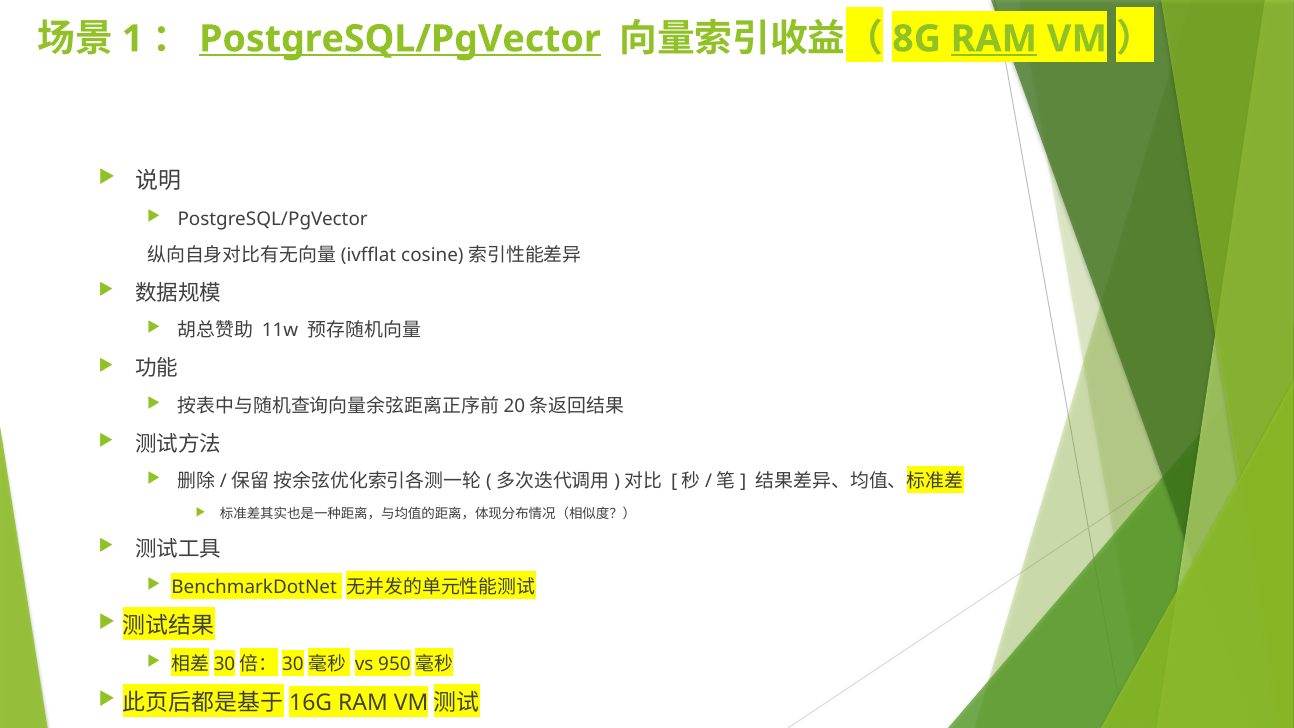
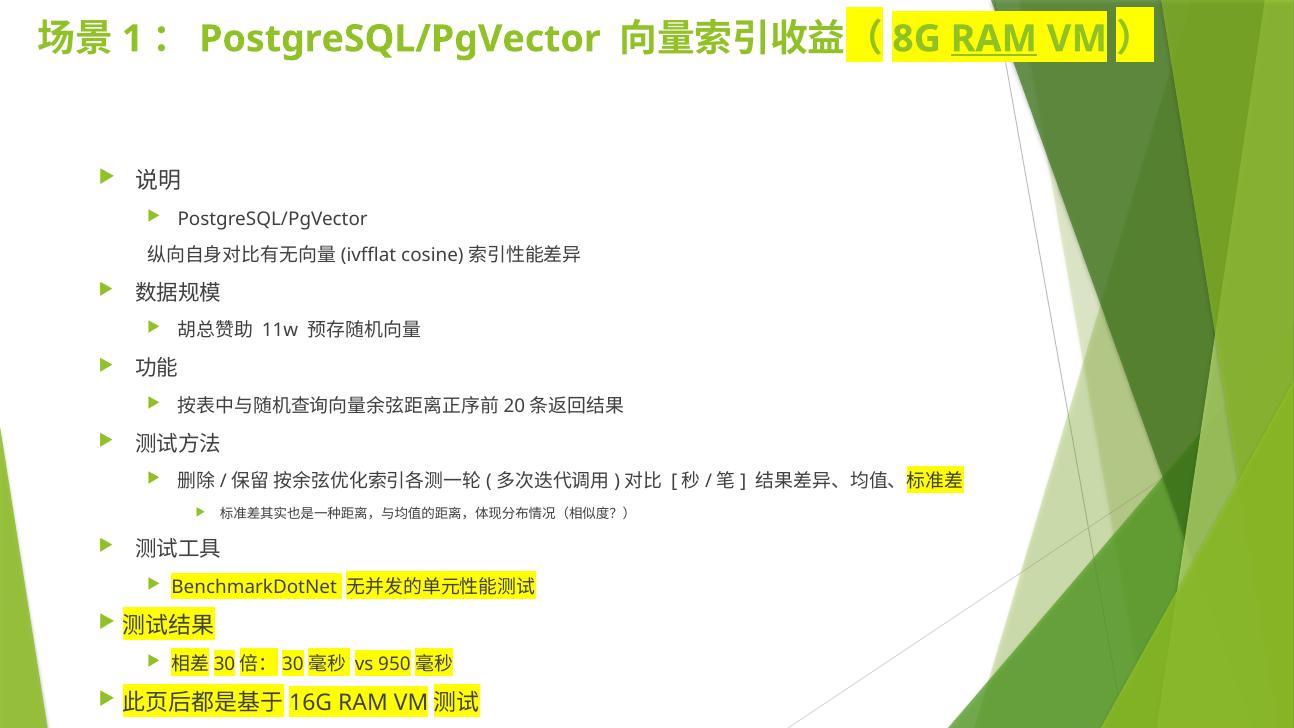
PostgreSQL/PgVector at (400, 39) underline: present -> none
